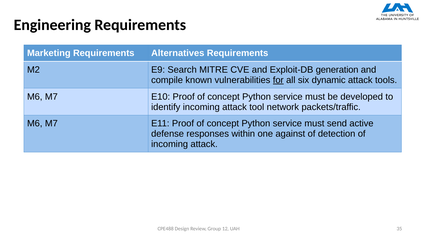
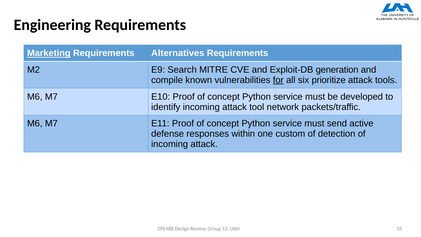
Marketing underline: none -> present
dynamic: dynamic -> prioritize
against: against -> custom
